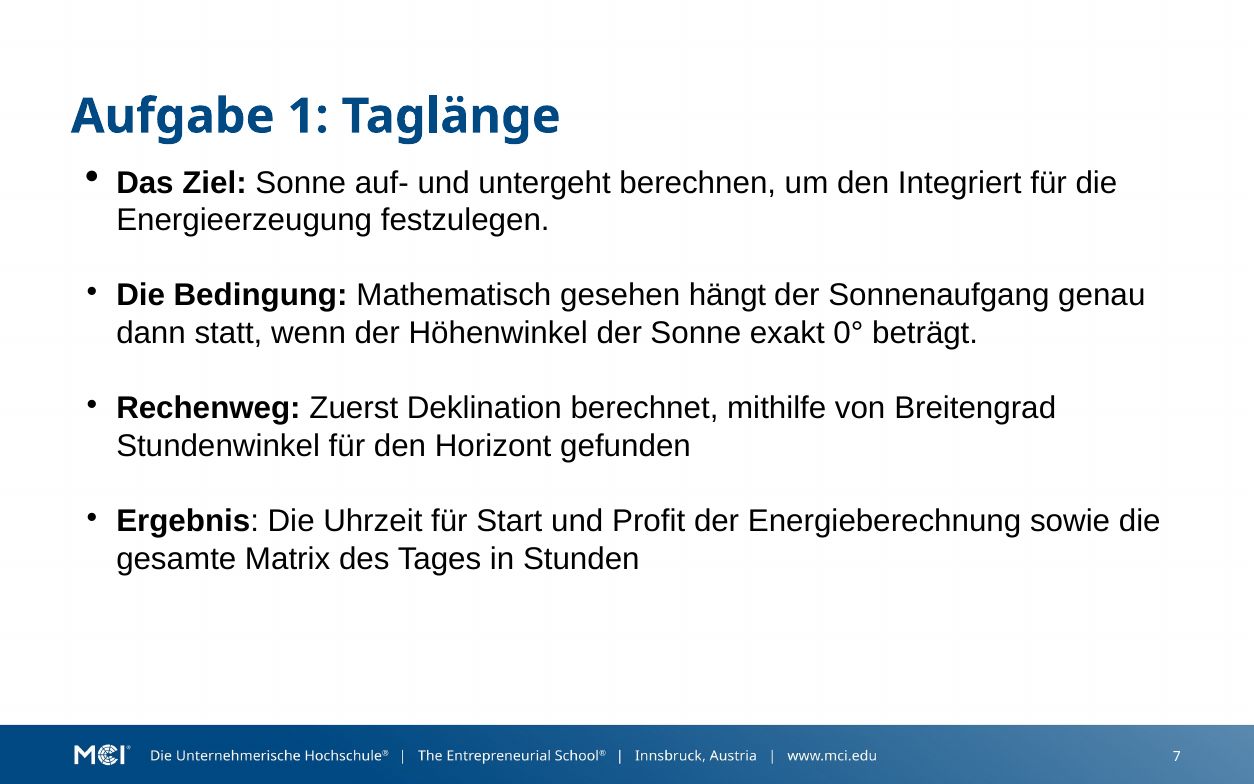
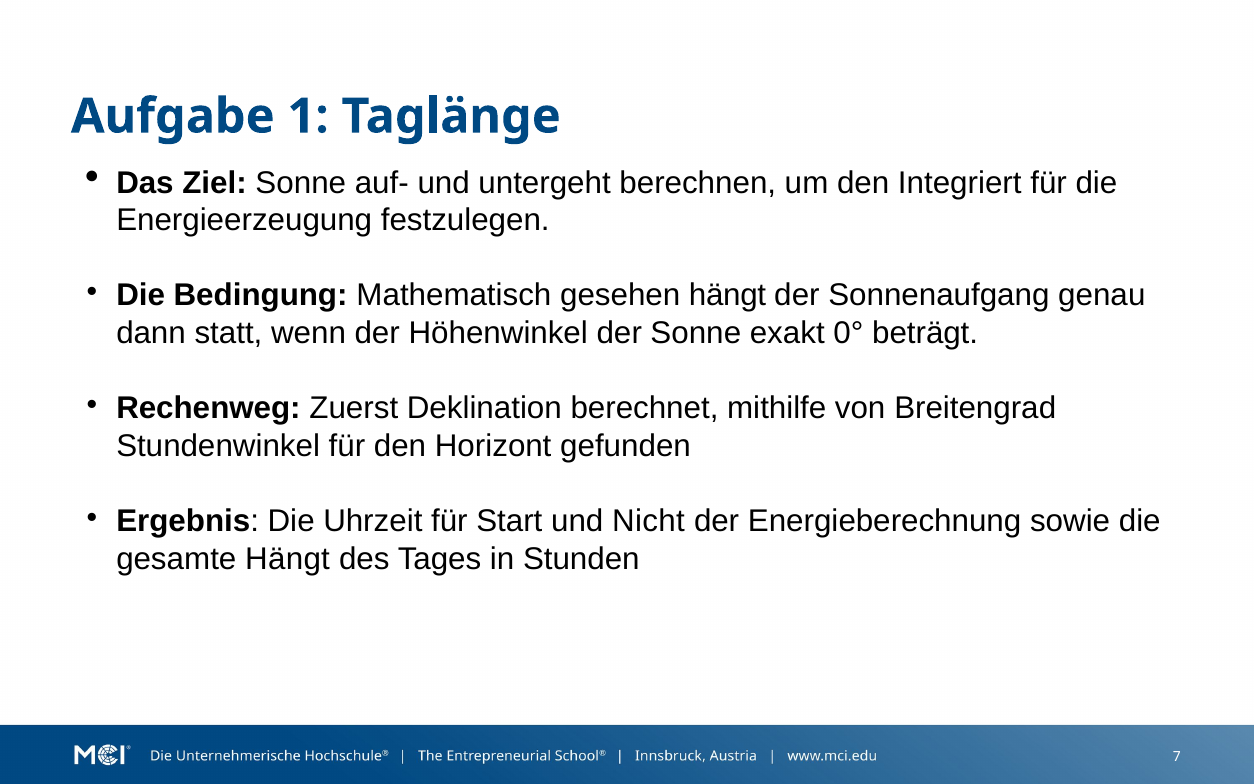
Profit: Profit -> Nicht
gesamte Matrix: Matrix -> Hängt
